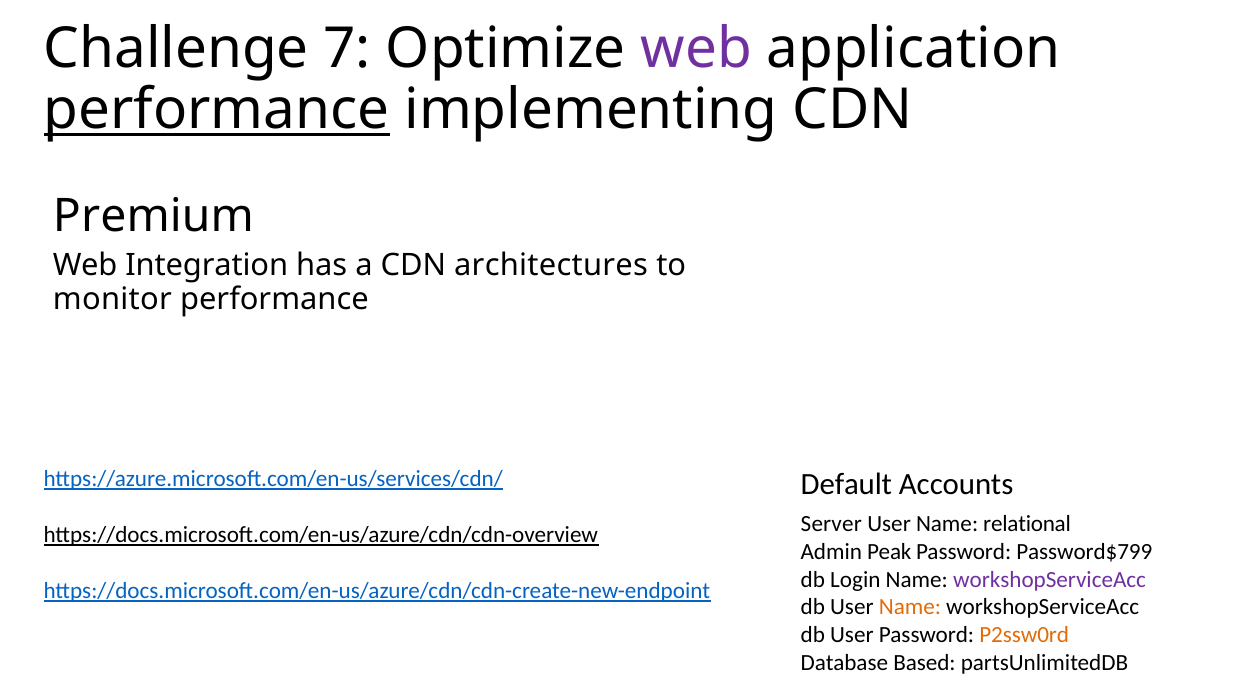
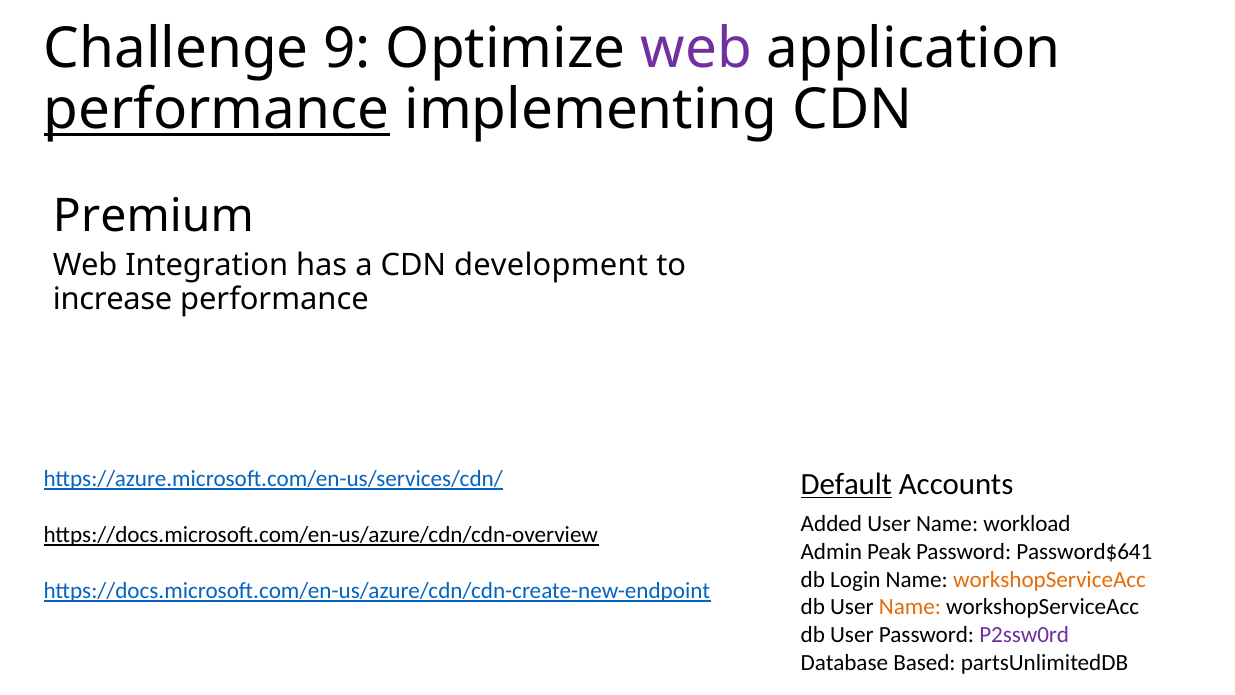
7: 7 -> 9
architectures: architectures -> development
monitor: monitor -> increase
Default underline: none -> present
Server: Server -> Added
relational: relational -> workload
Password$799: Password$799 -> Password$641
workshopServiceAcc at (1050, 579) colour: purple -> orange
P2ssw0rd colour: orange -> purple
